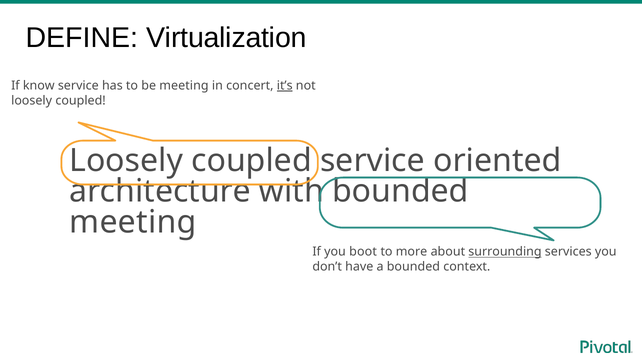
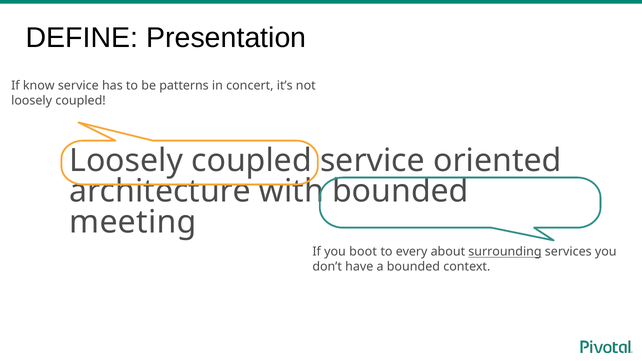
Virtualization: Virtualization -> Presentation
be meeting: meeting -> patterns
it’s underline: present -> none
more: more -> every
